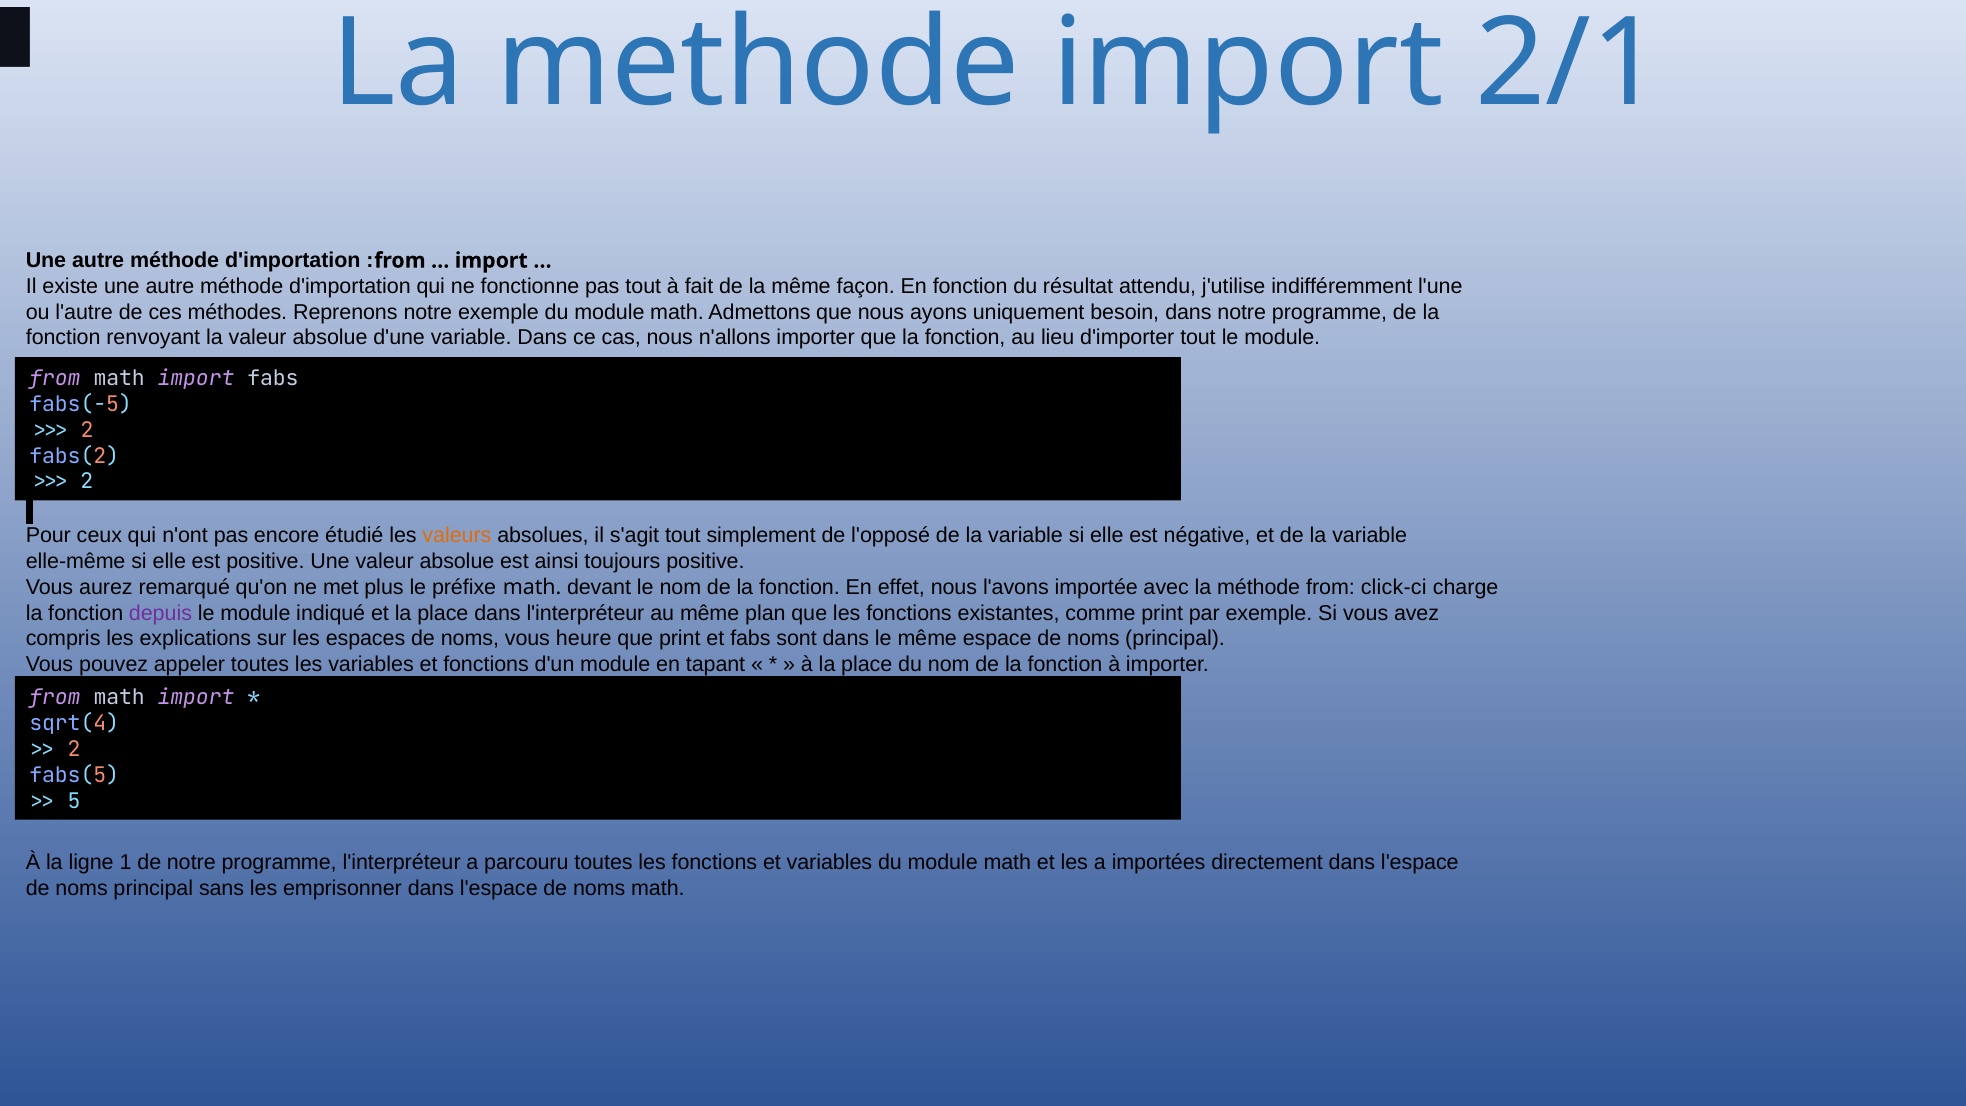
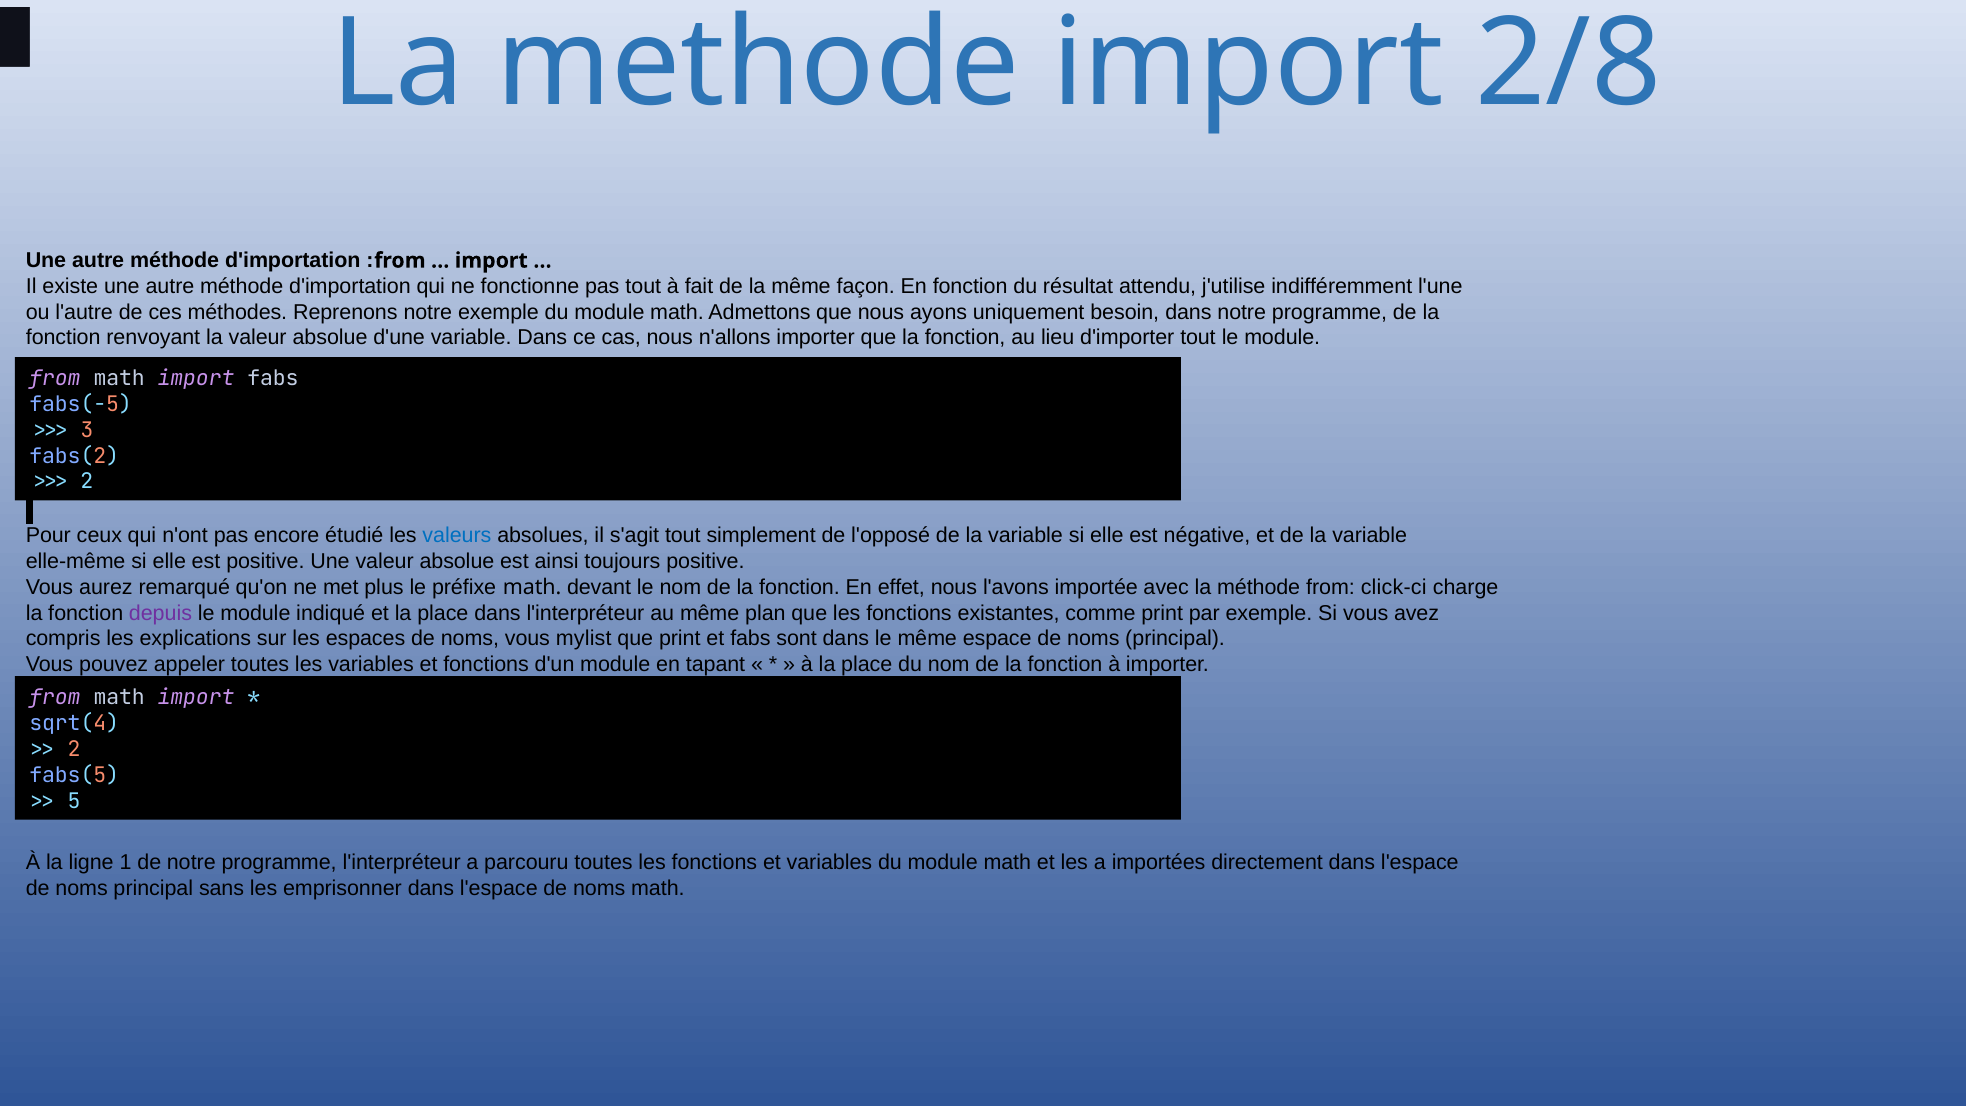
2/1: 2/1 -> 2/8
2 at (87, 430): 2 -> 3
valeurs colour: orange -> blue
heure: heure -> mylist
